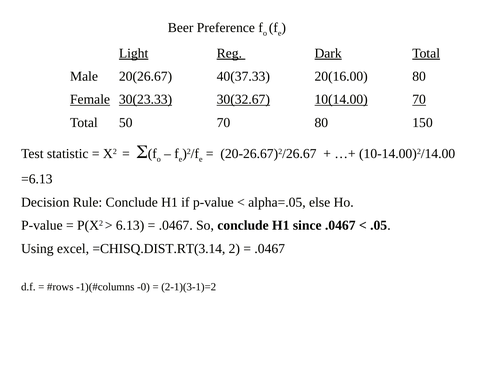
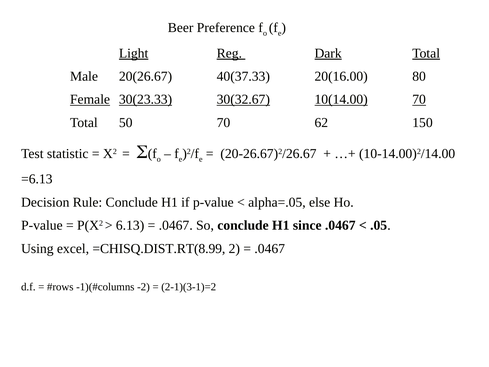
70 80: 80 -> 62
=CHISQ.DIST.RT(3.14: =CHISQ.DIST.RT(3.14 -> =CHISQ.DIST.RT(8.99
-0: -0 -> -2
